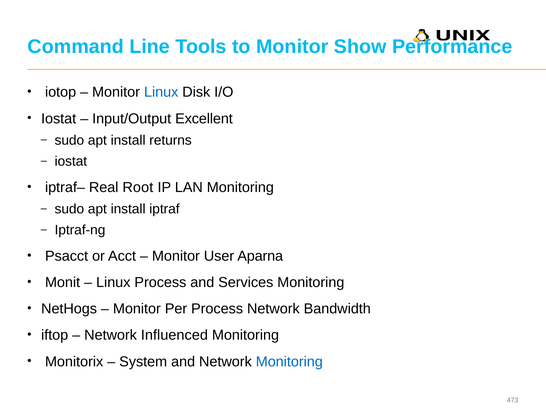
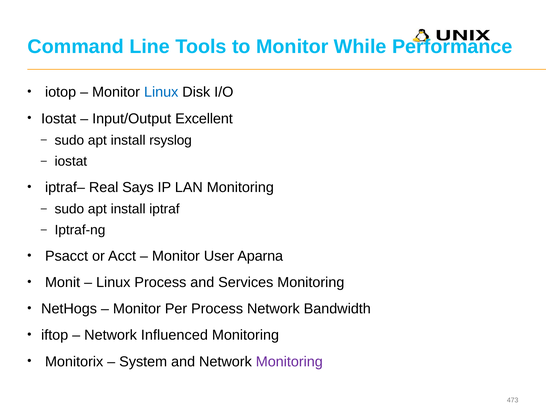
Show: Show -> While
returns: returns -> rsyslog
Root: Root -> Says
Monitoring at (289, 361) colour: blue -> purple
